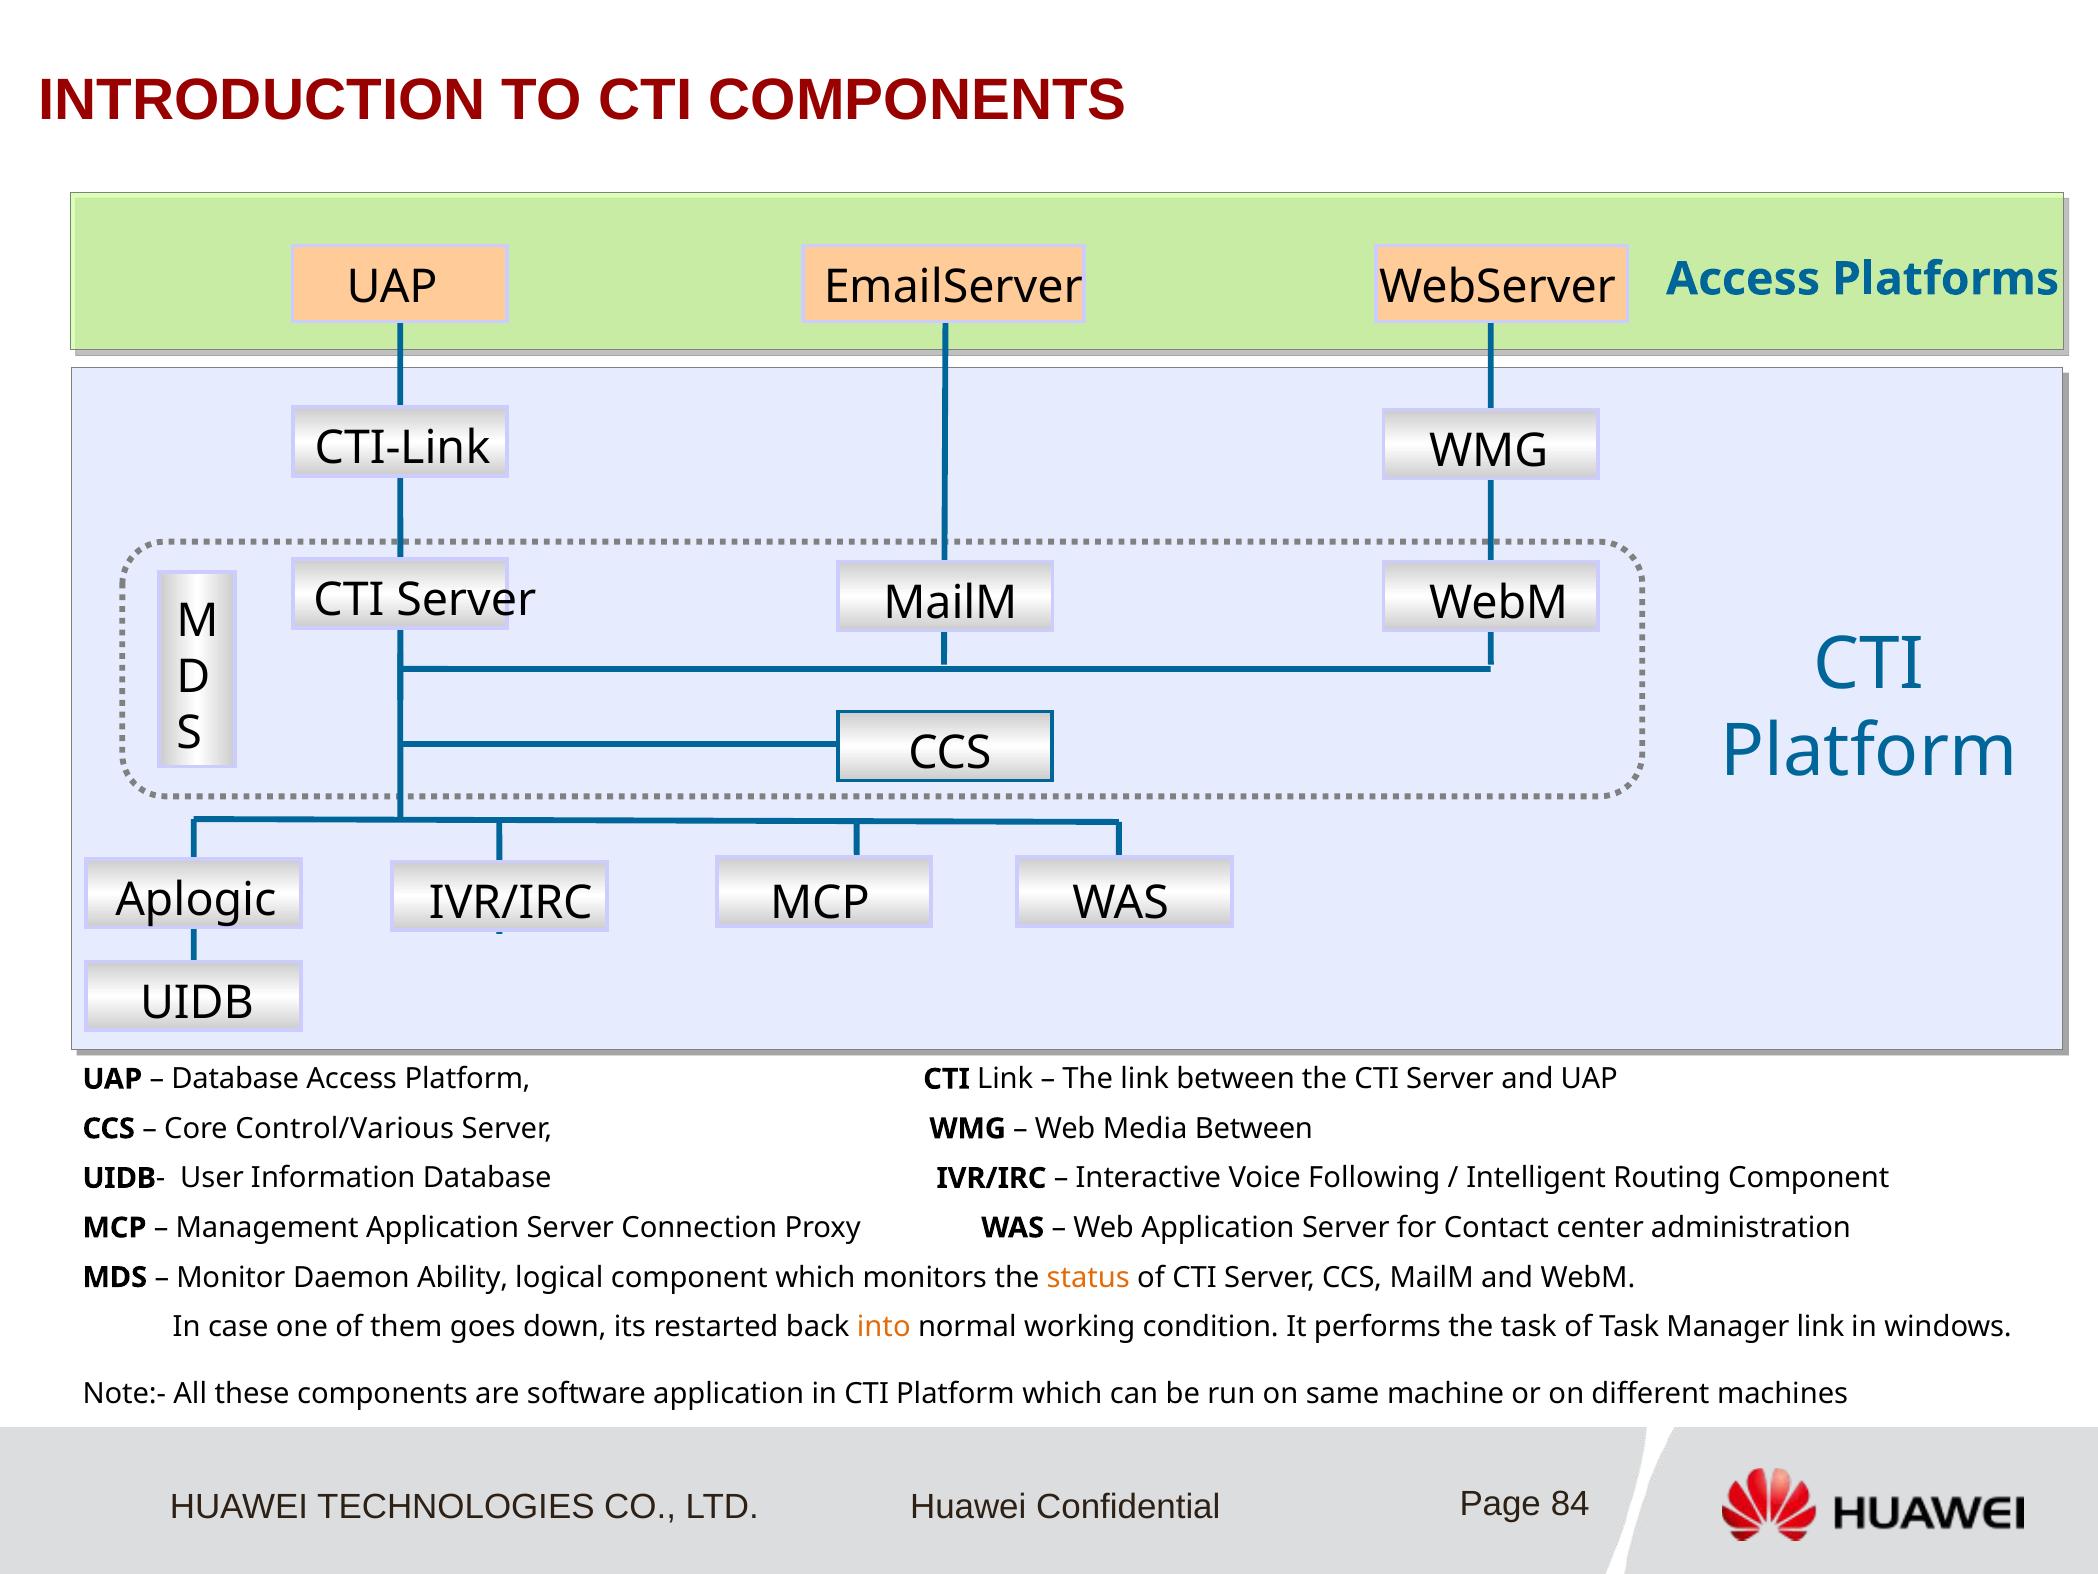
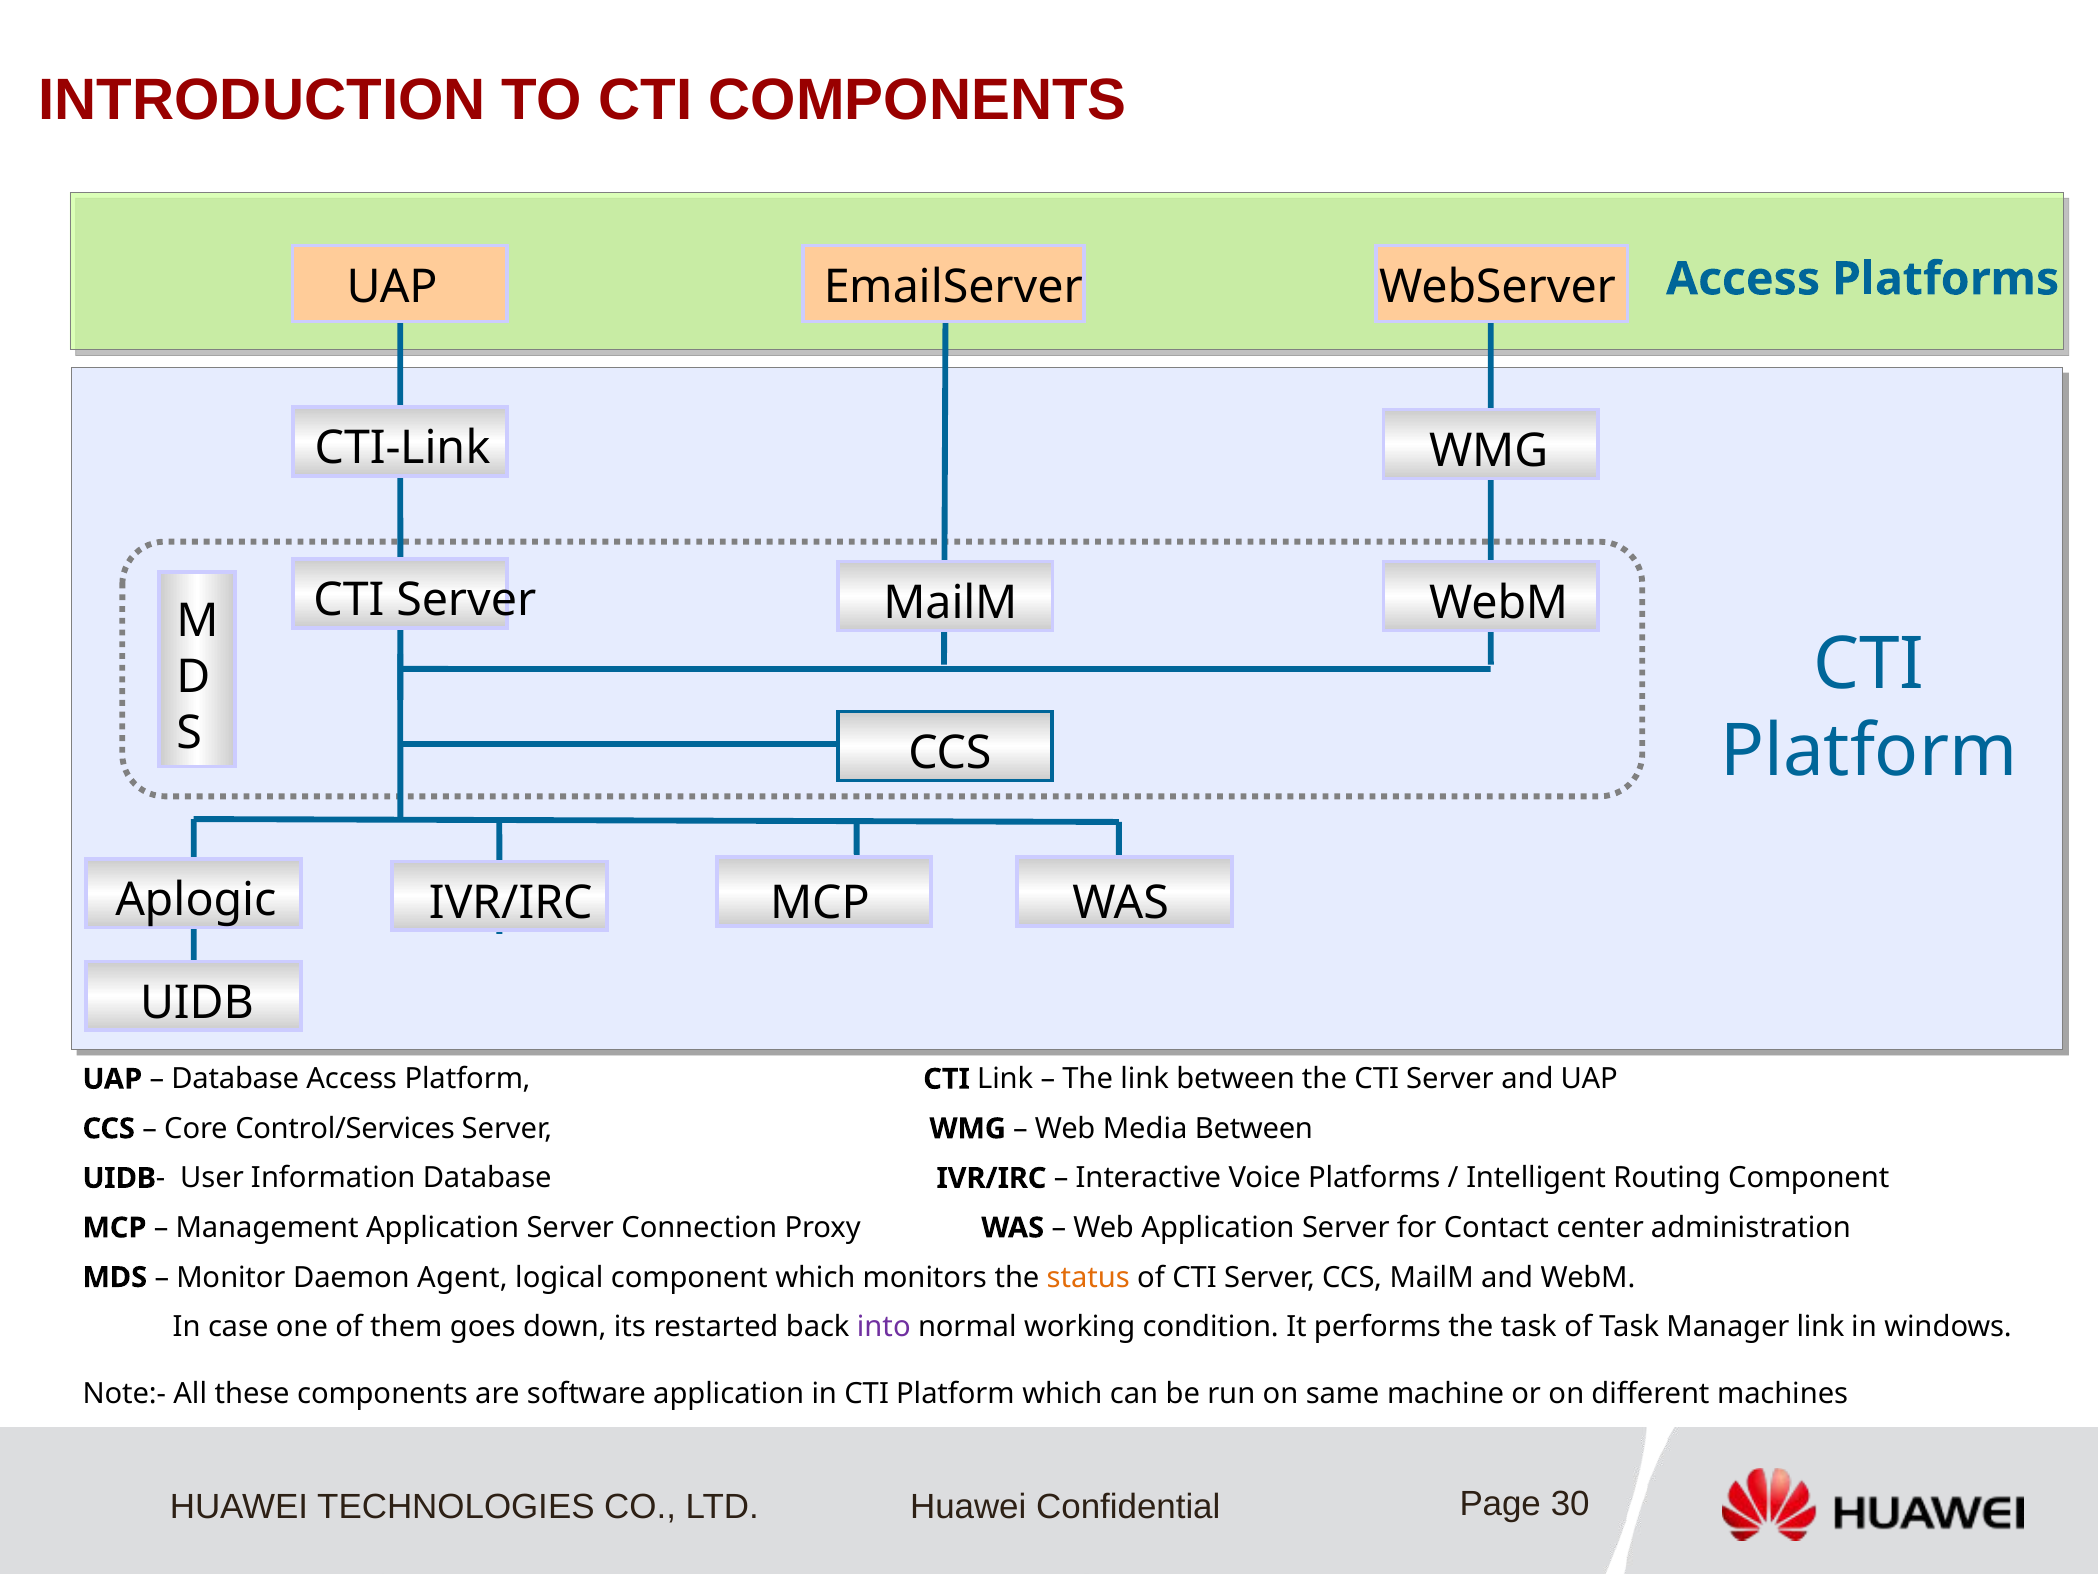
Control/Various: Control/Various -> Control/Services
Voice Following: Following -> Platforms
Ability: Ability -> Agent
into colour: orange -> purple
84: 84 -> 30
